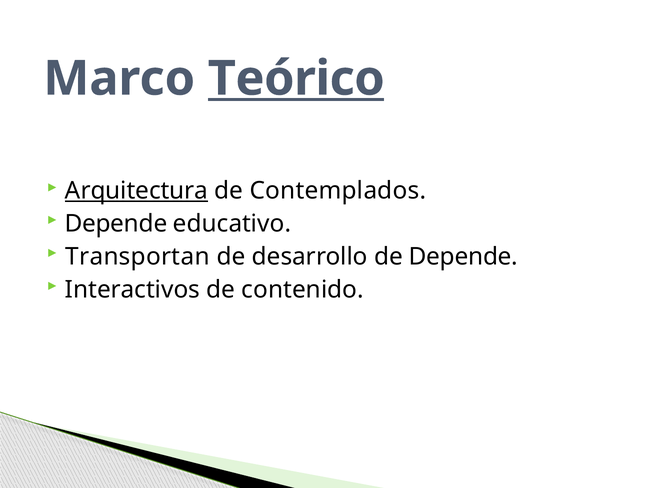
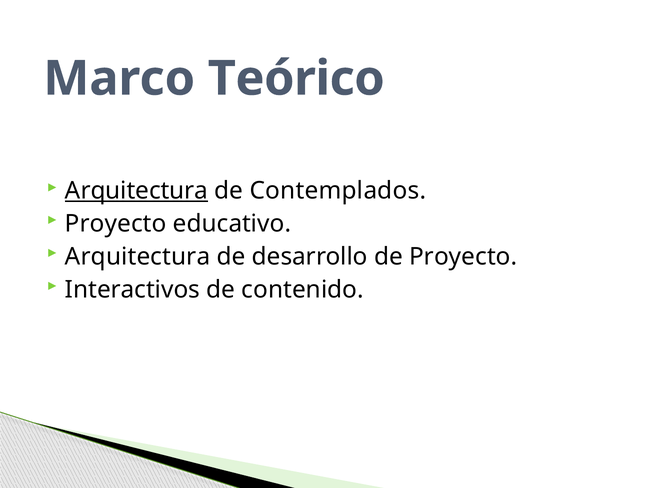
Teórico underline: present -> none
Depende at (116, 224): Depende -> Proyecto
Transportan at (138, 257): Transportan -> Arquitectura
de Depende: Depende -> Proyecto
